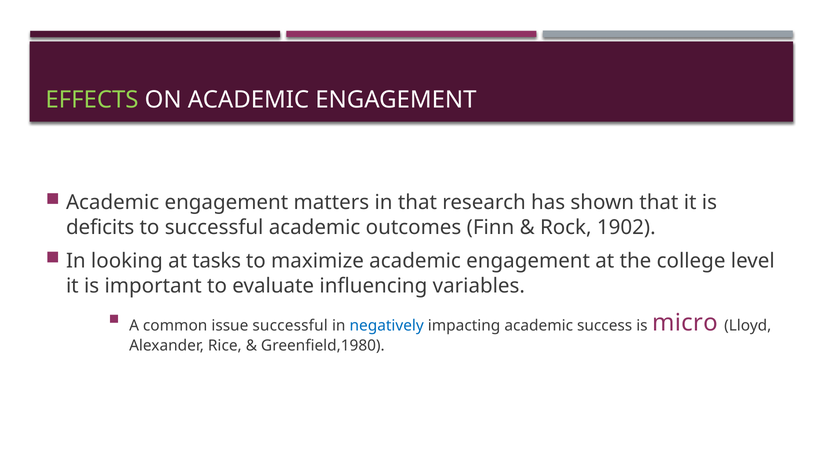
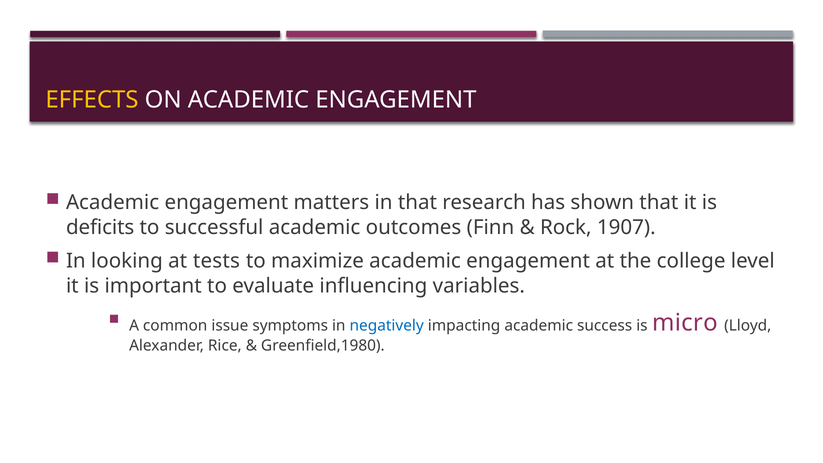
EFFECTS colour: light green -> yellow
1902: 1902 -> 1907
tasks: tasks -> tests
issue successful: successful -> symptoms
